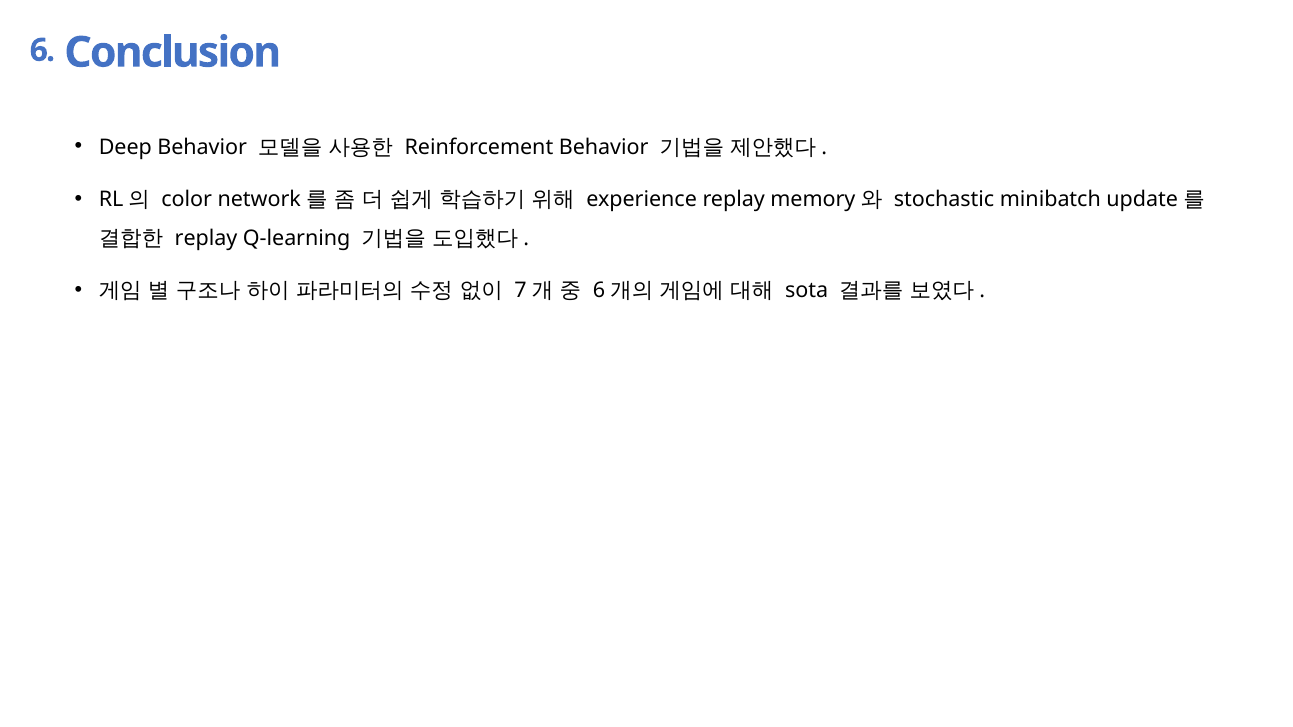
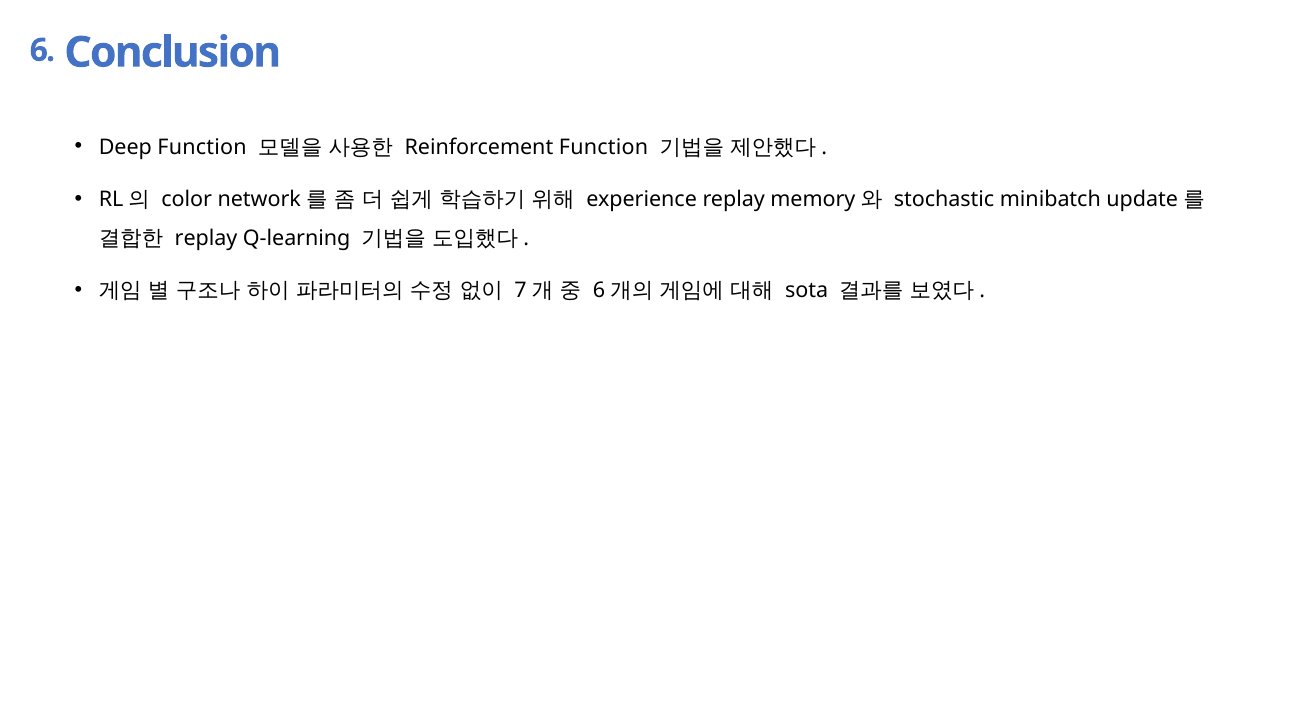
Deep Behavior: Behavior -> Function
Reinforcement Behavior: Behavior -> Function
